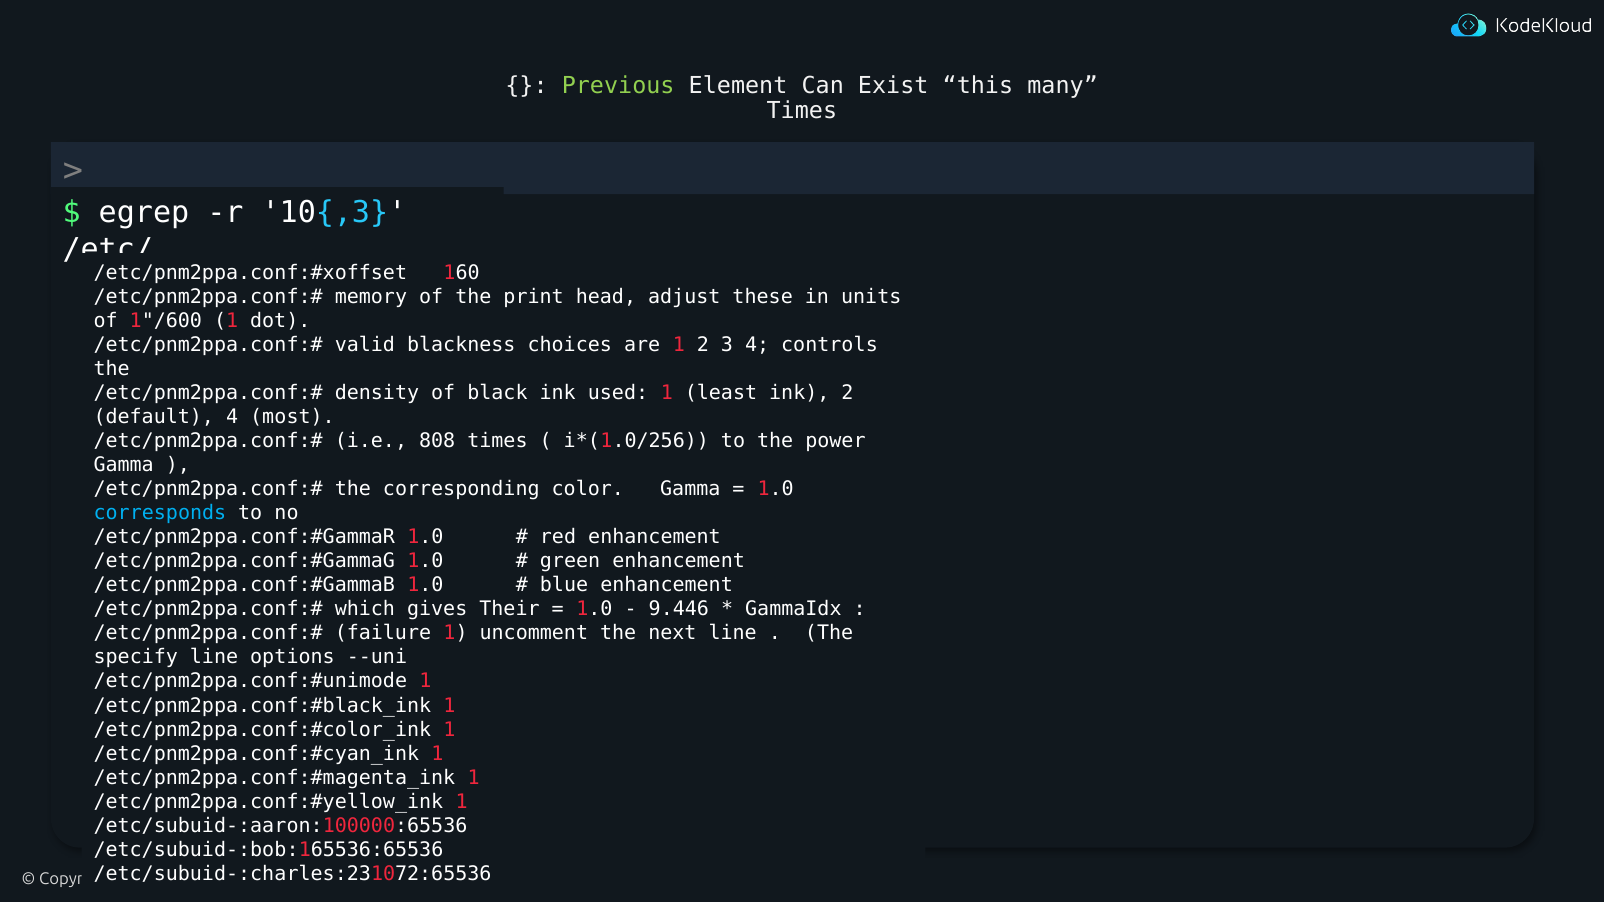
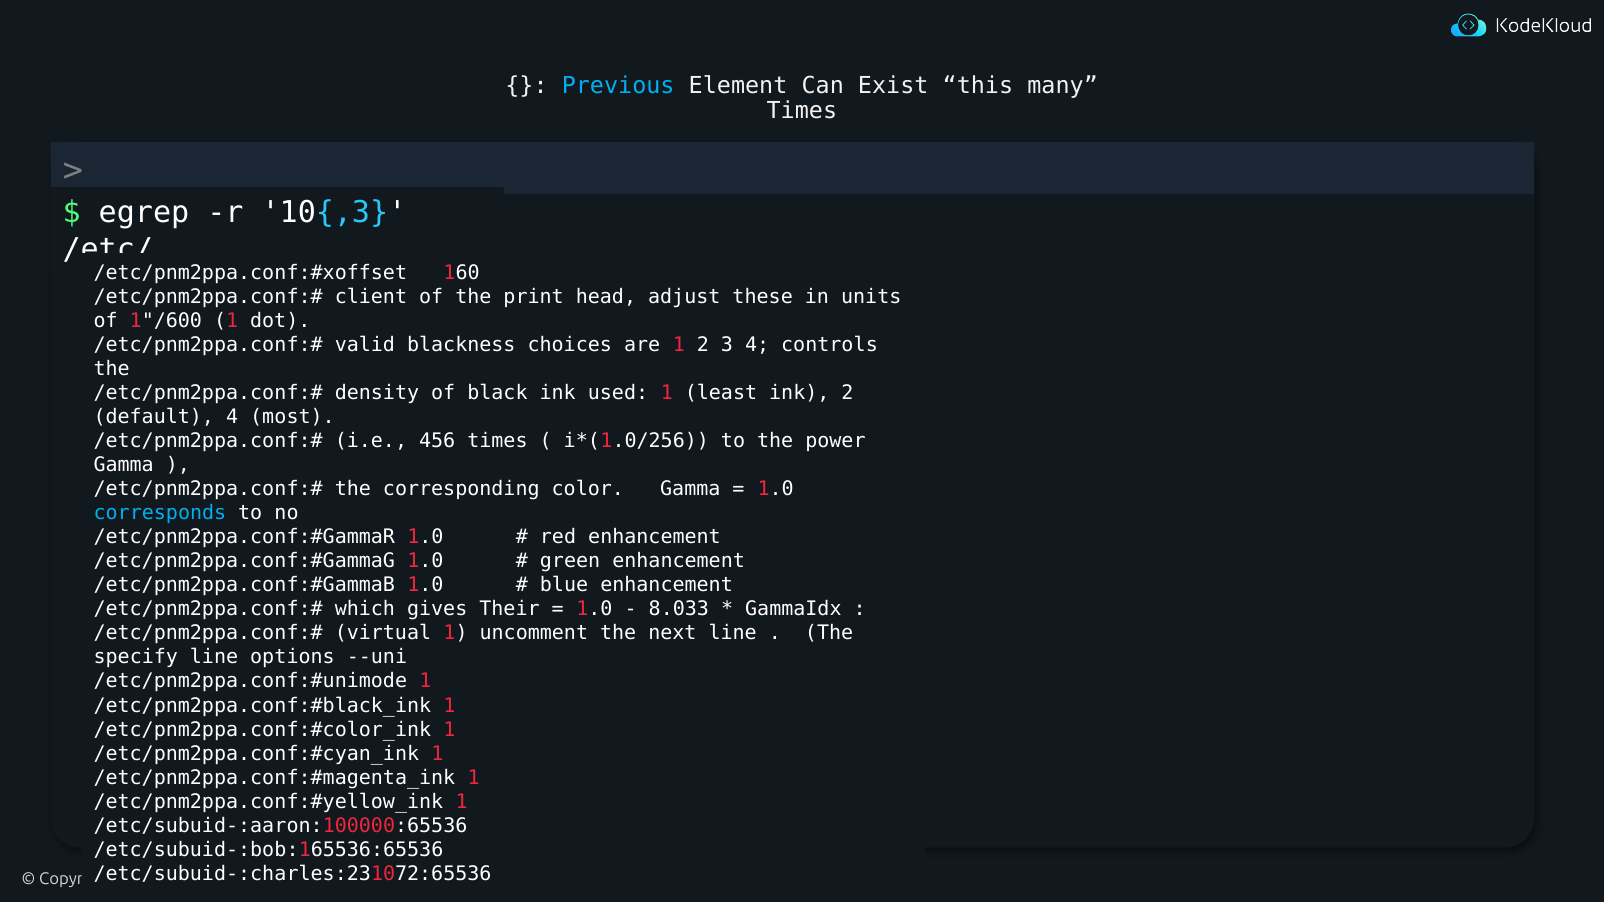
Previous colour: light green -> light blue
memory: memory -> client
808: 808 -> 456
9.446: 9.446 -> 8.033
failure: failure -> virtual
